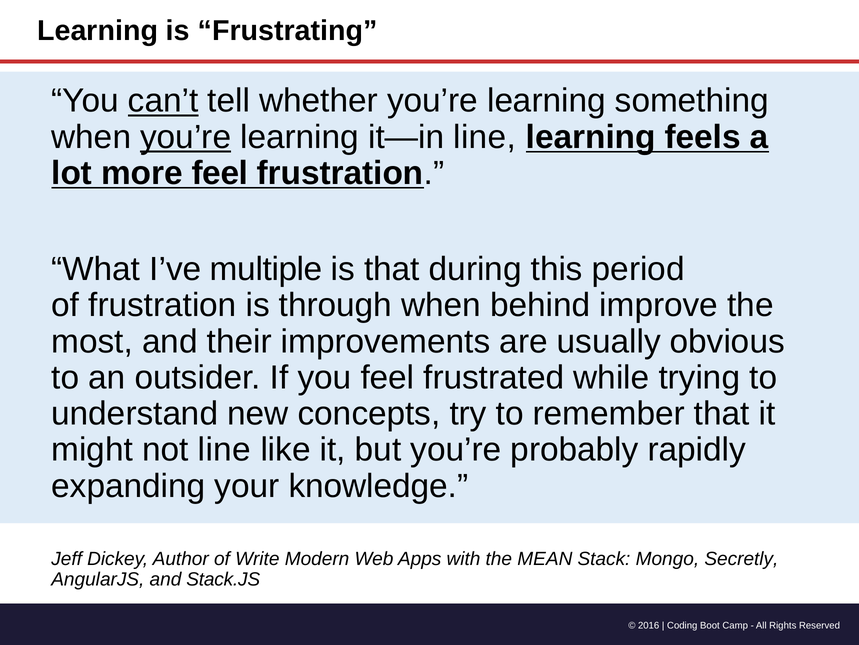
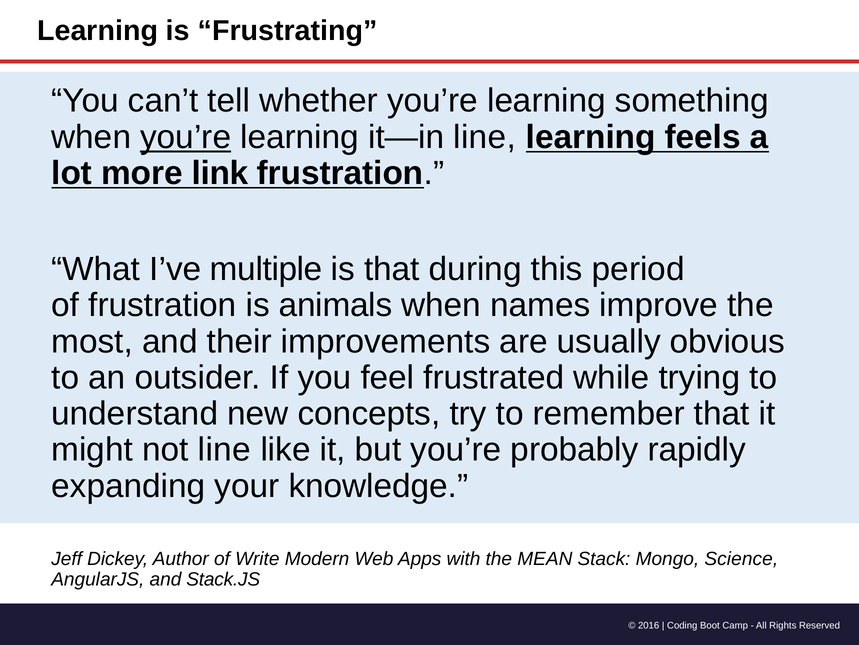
can’t underline: present -> none
more feel: feel -> link
through: through -> animals
behind: behind -> names
Secretly: Secretly -> Science
